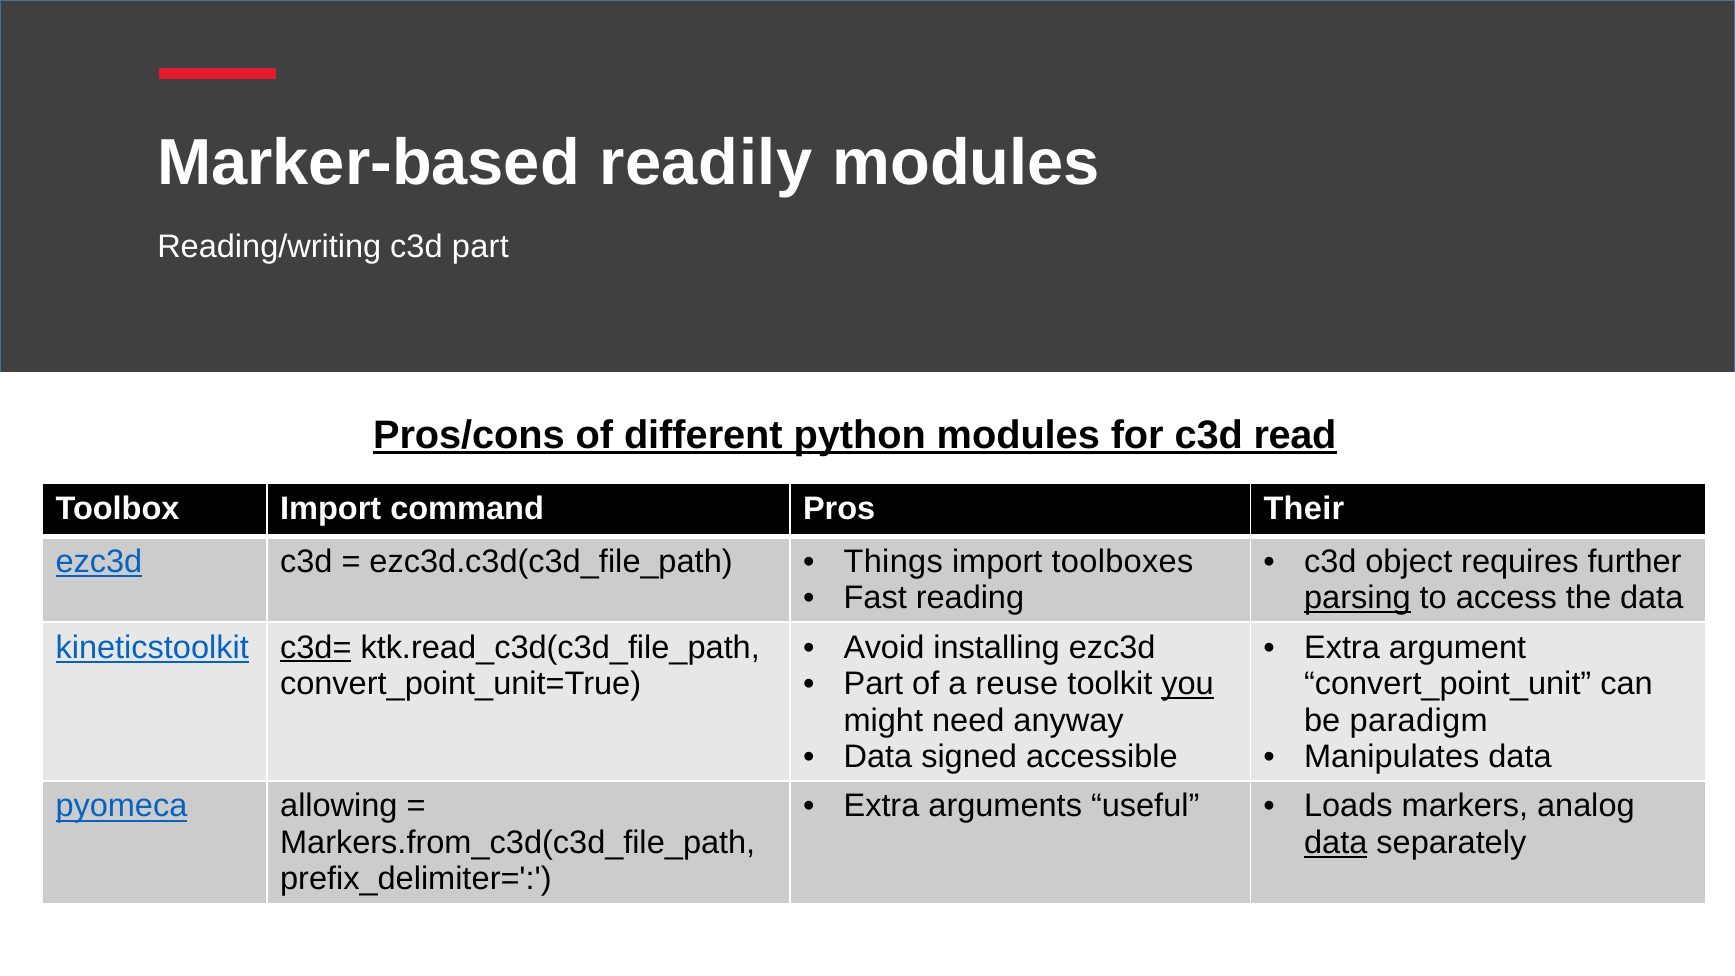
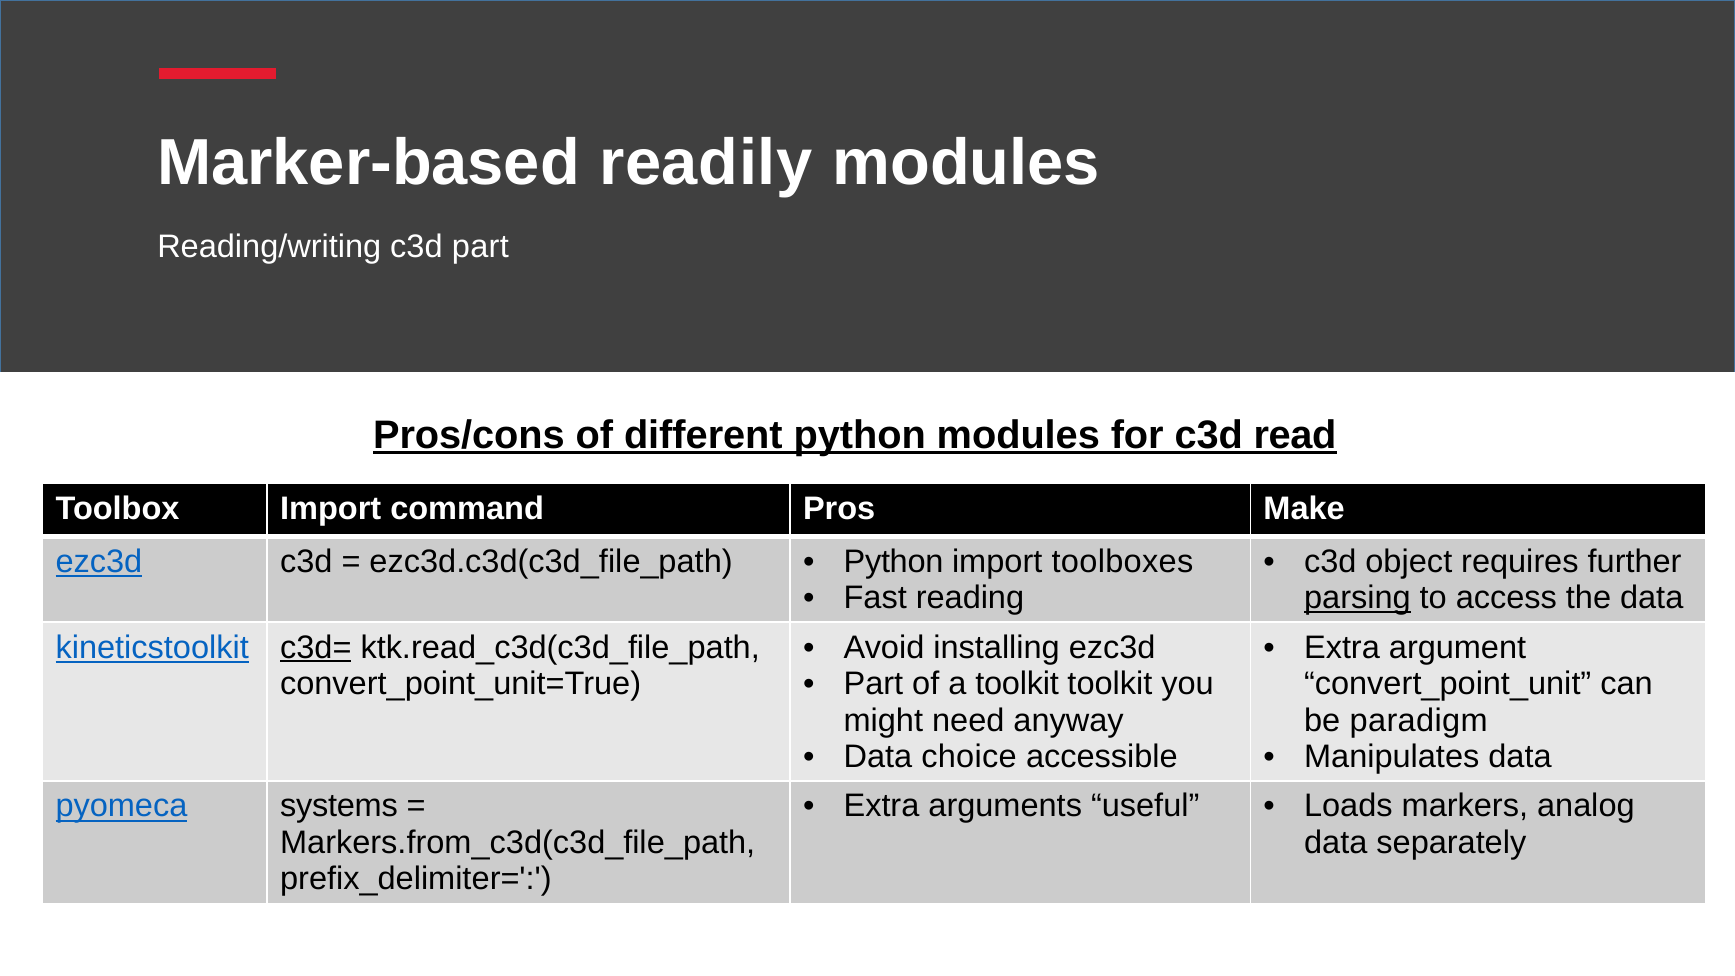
Their: Their -> Make
Things at (893, 562): Things -> Python
a reuse: reuse -> toolkit
you underline: present -> none
signed: signed -> choice
allowing: allowing -> systems
data at (1336, 843) underline: present -> none
